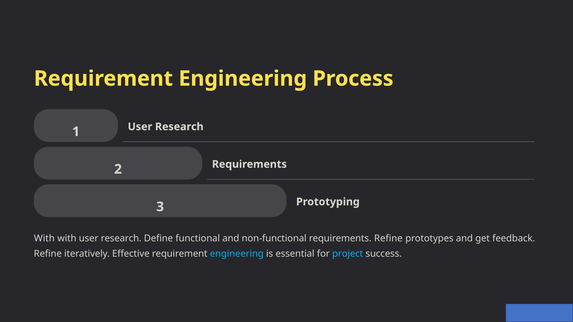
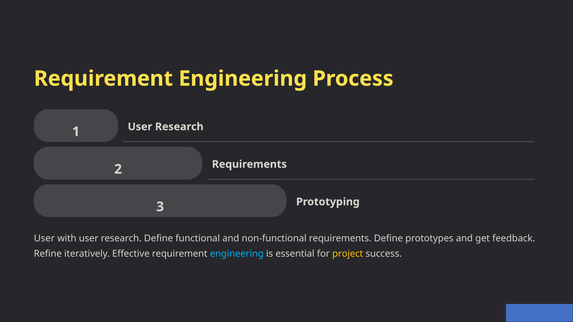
With at (44, 239): With -> User
requirements Refine: Refine -> Define
project colour: light blue -> yellow
